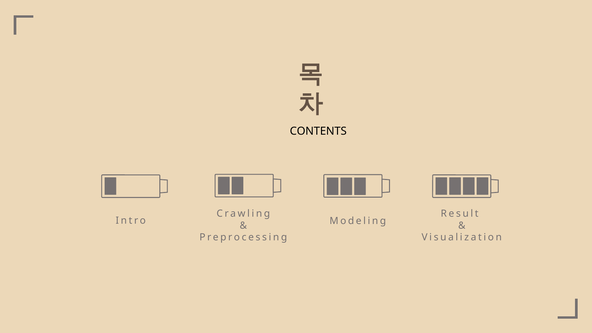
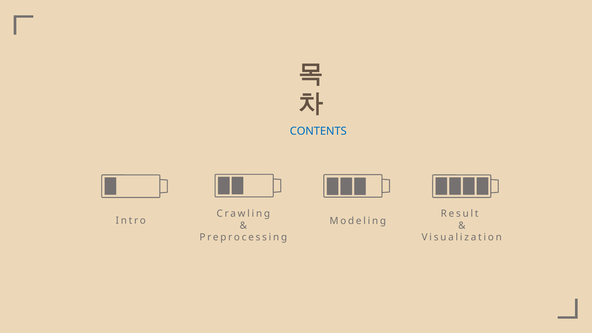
CONTENTS colour: black -> blue
